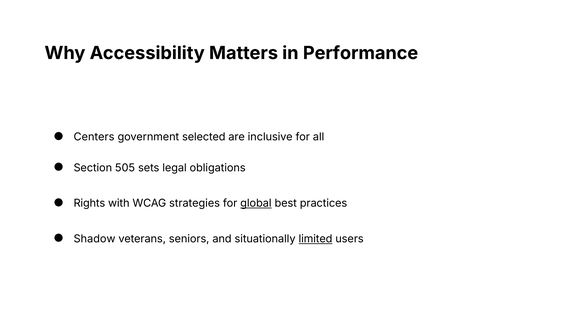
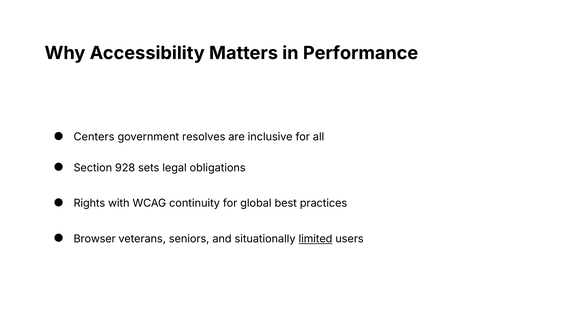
selected: selected -> resolves
505: 505 -> 928
strategies: strategies -> continuity
global underline: present -> none
Shadow: Shadow -> Browser
